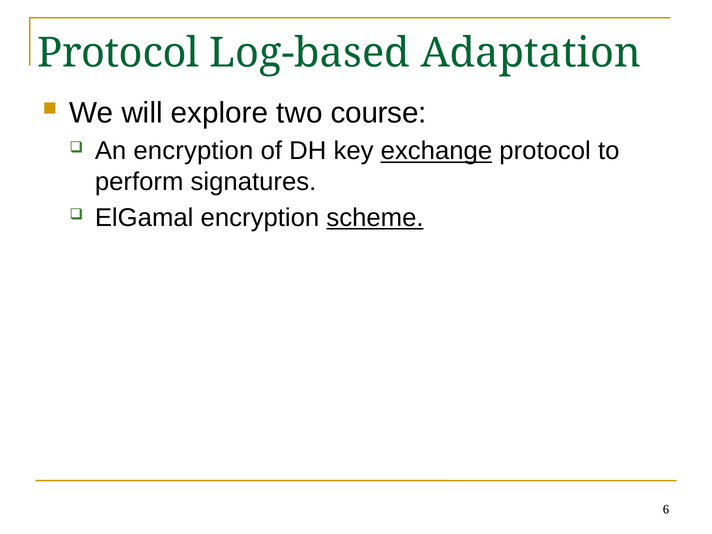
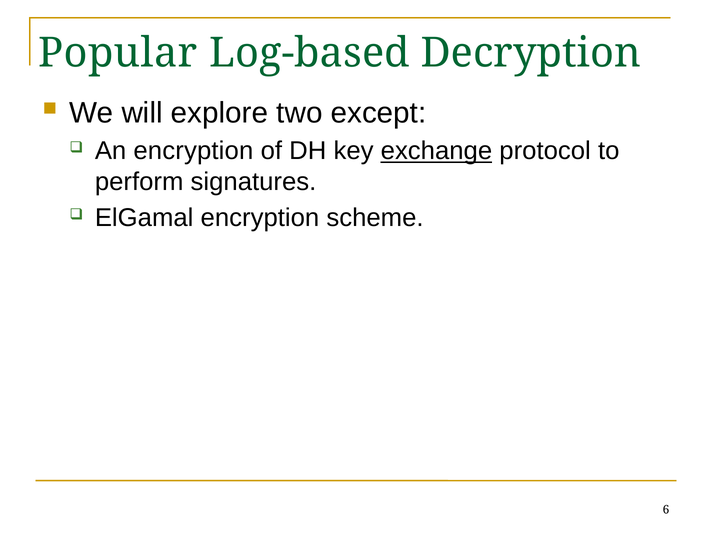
Protocol at (118, 53): Protocol -> Popular
Adaptation: Adaptation -> Decryption
course: course -> except
scheme underline: present -> none
